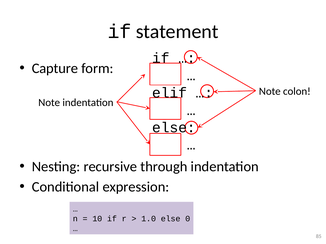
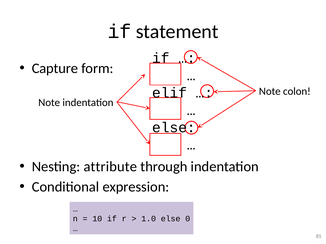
recursive: recursive -> attribute
